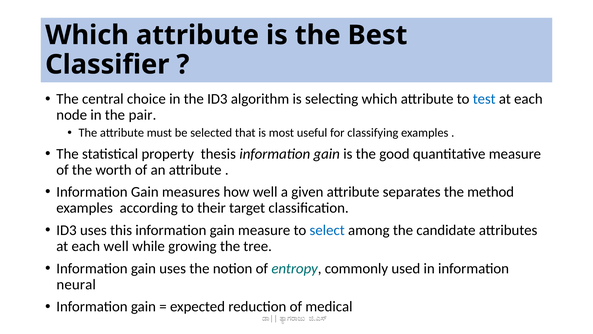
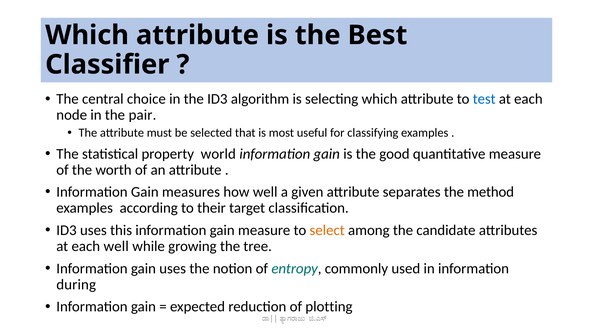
thesis: thesis -> world
select colour: blue -> orange
neural: neural -> during
medical: medical -> plotting
